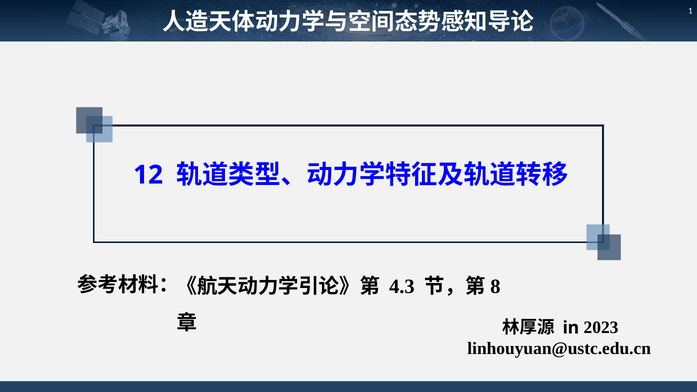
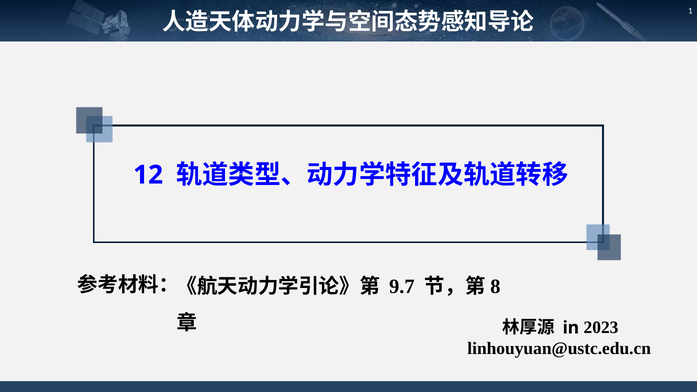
4.3: 4.3 -> 9.7
